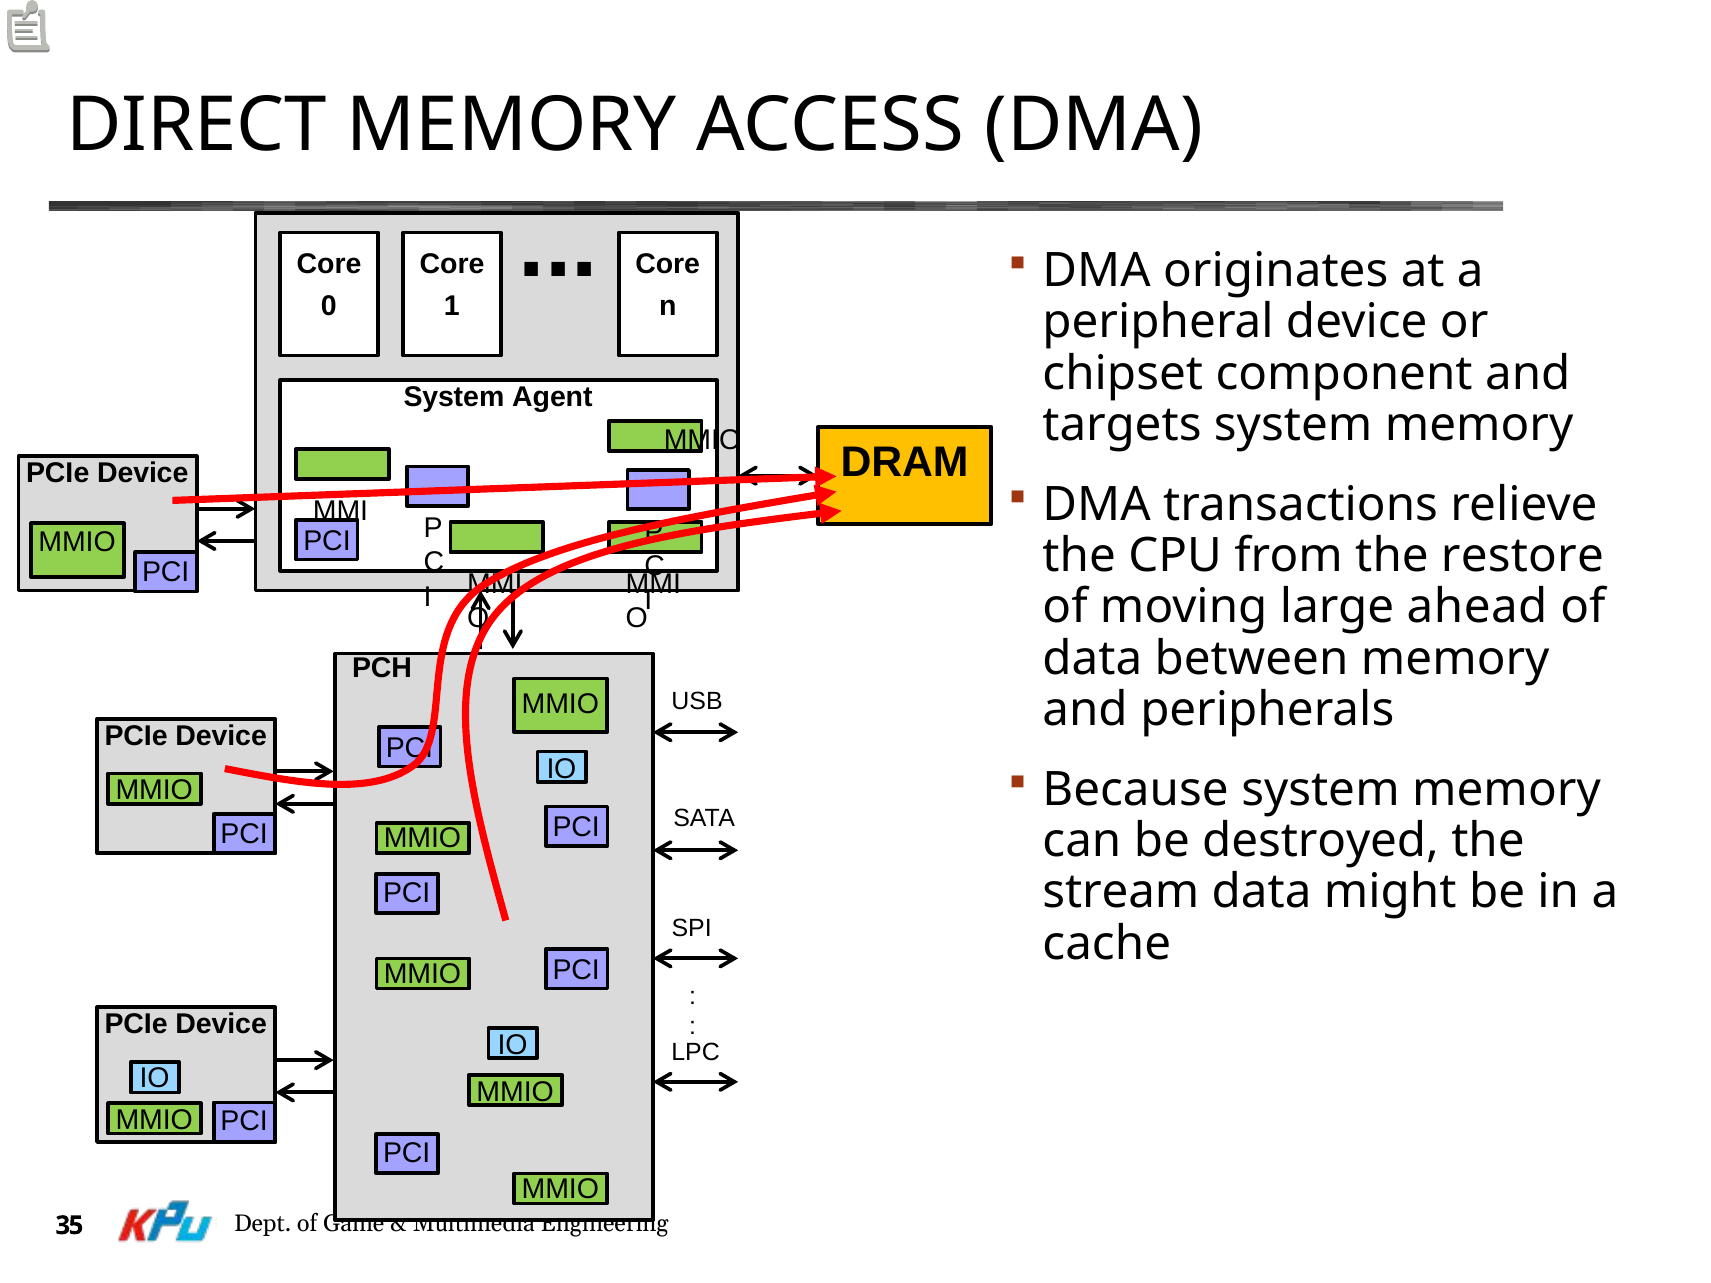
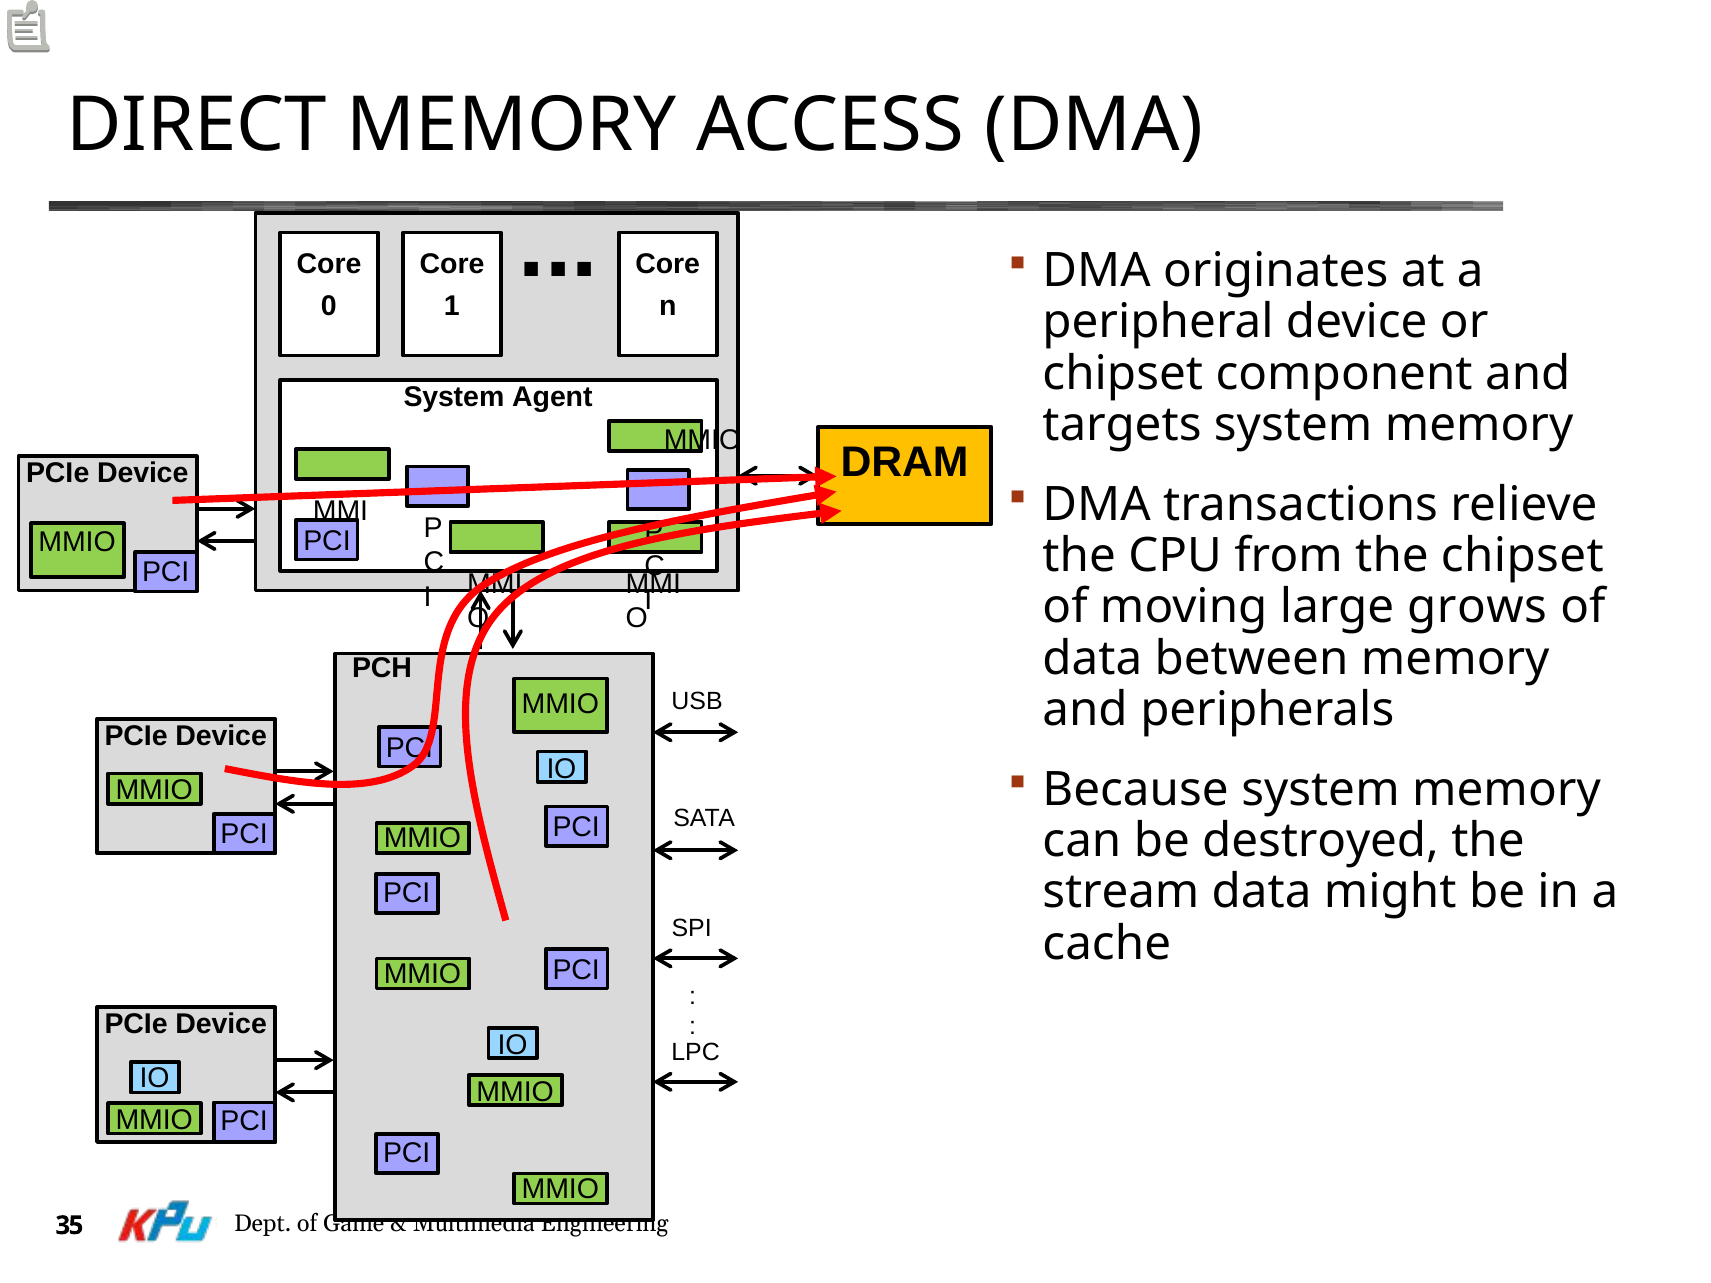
the restore: restore -> chipset
ahead: ahead -> grows
